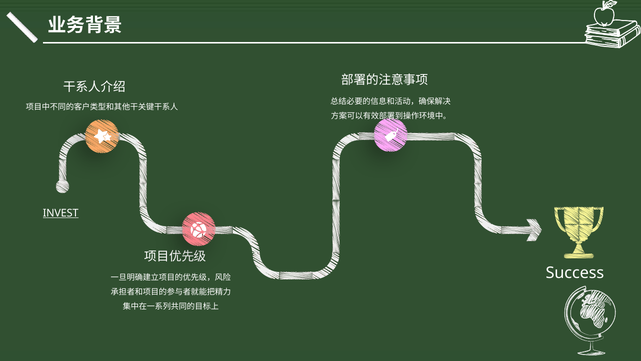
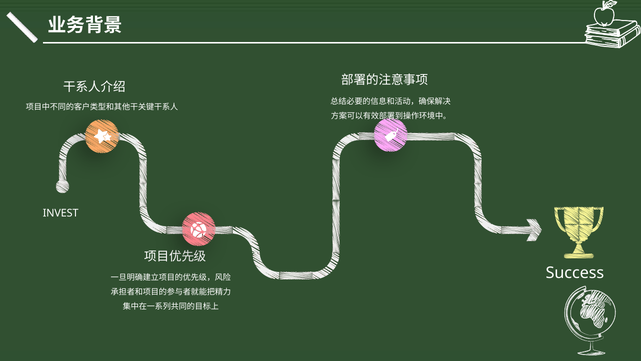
INVEST underline: present -> none
